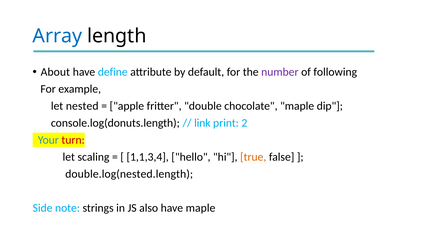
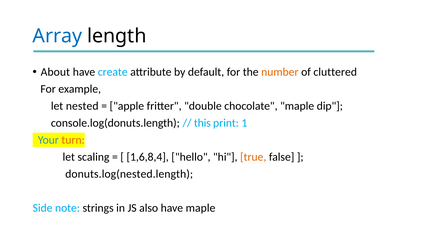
define: define -> create
number colour: purple -> orange
following: following -> cluttered
link: link -> this
2: 2 -> 1
turn colour: red -> orange
1,1,3,4: 1,1,3,4 -> 1,6,8,4
double.log(nested.length: double.log(nested.length -> donuts.log(nested.length
